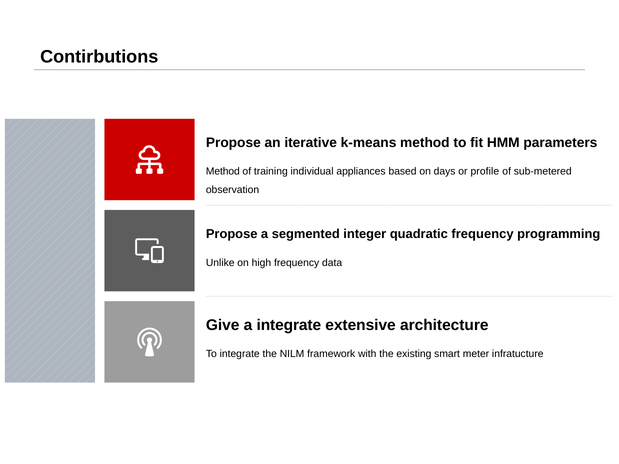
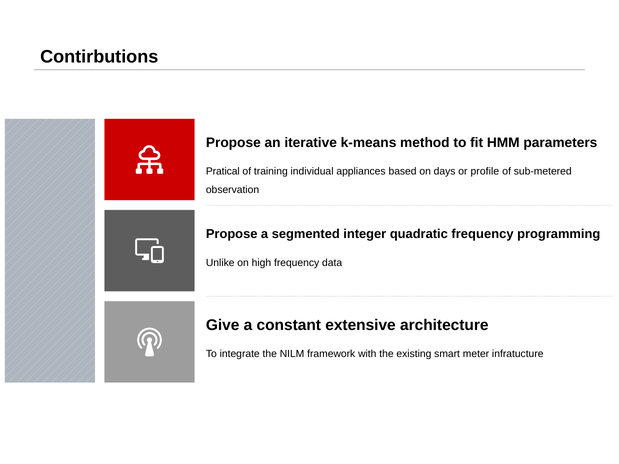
Method at (223, 172): Method -> Pratical
a integrate: integrate -> constant
